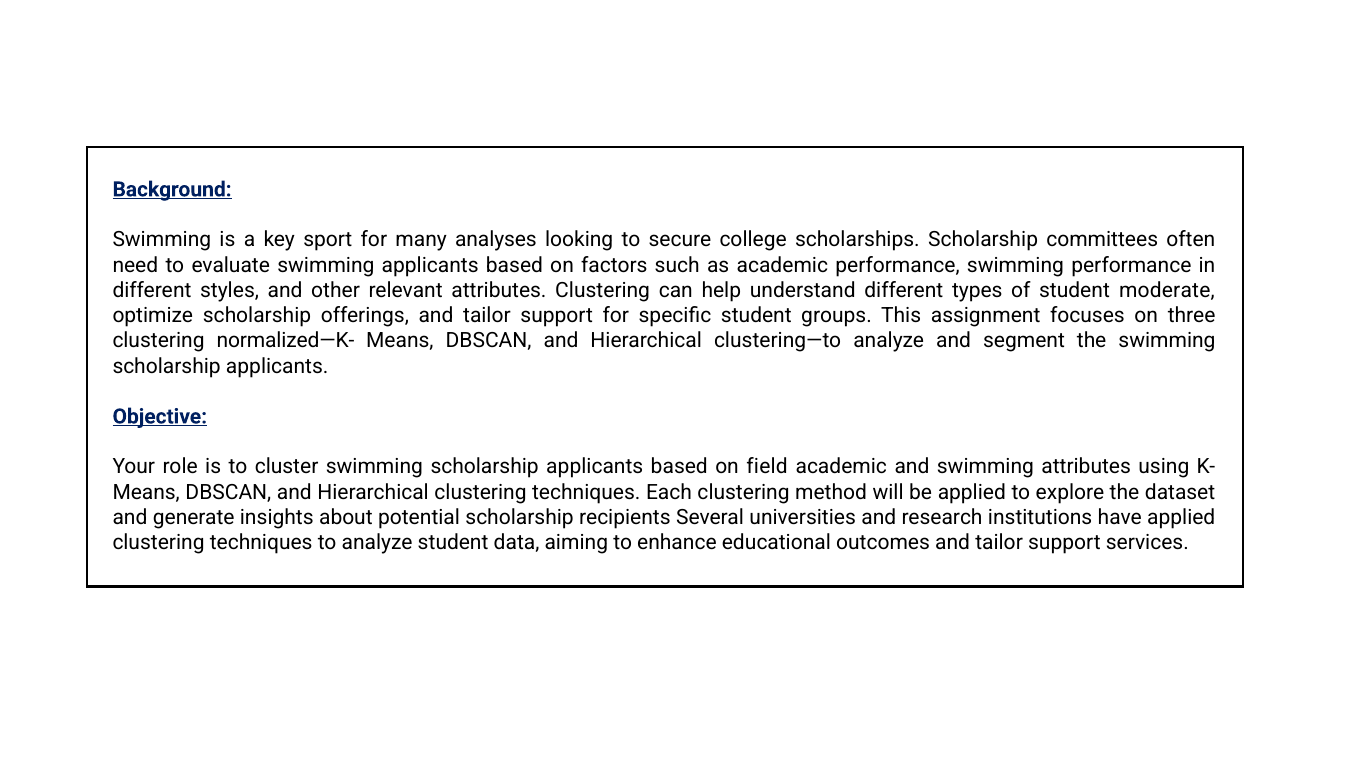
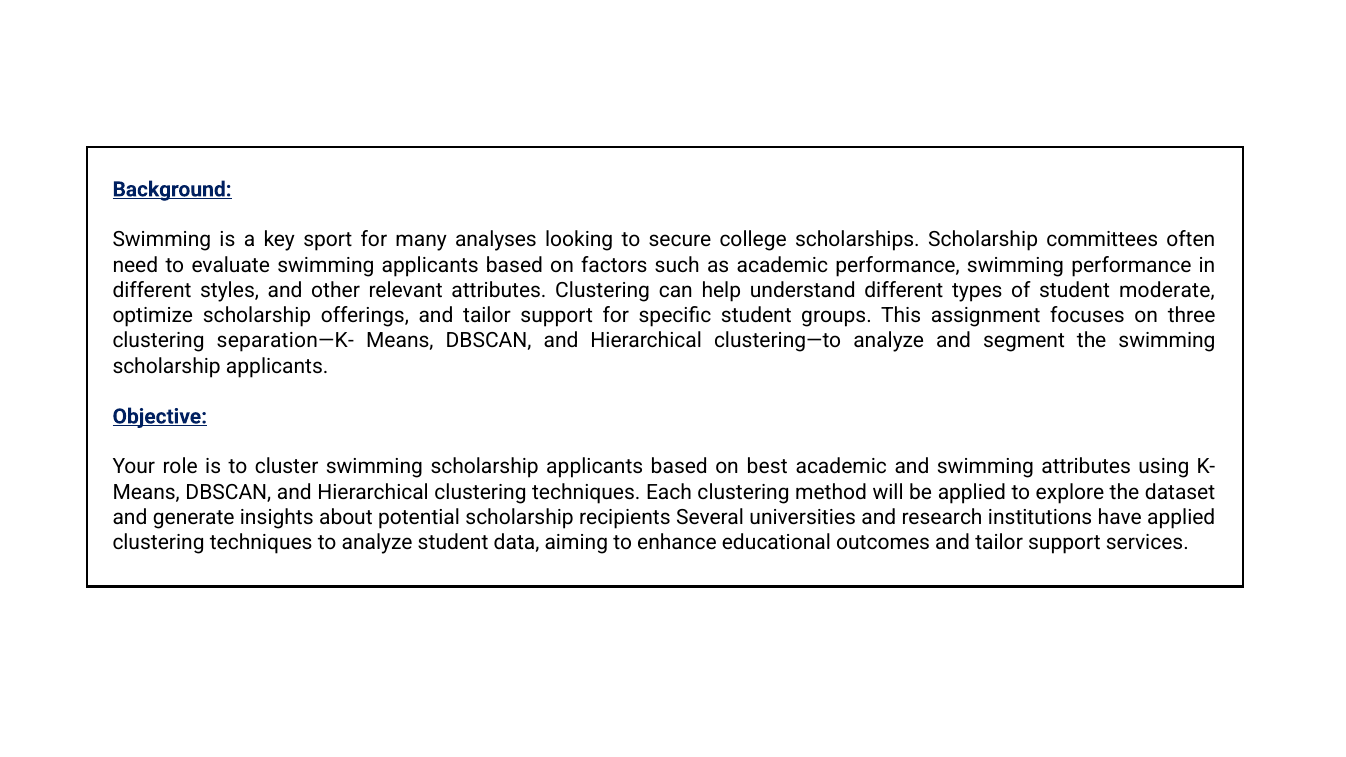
normalized—K-: normalized—K- -> separation—K-
field: field -> best
